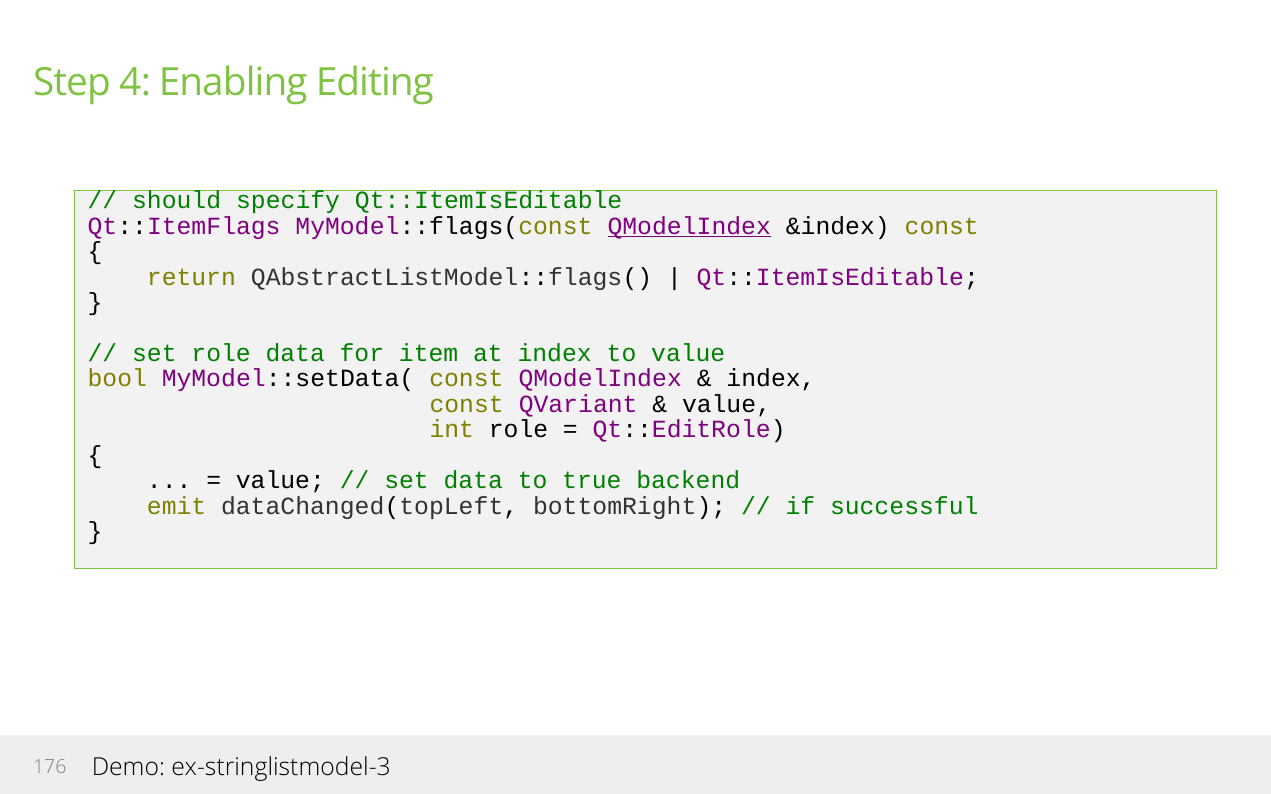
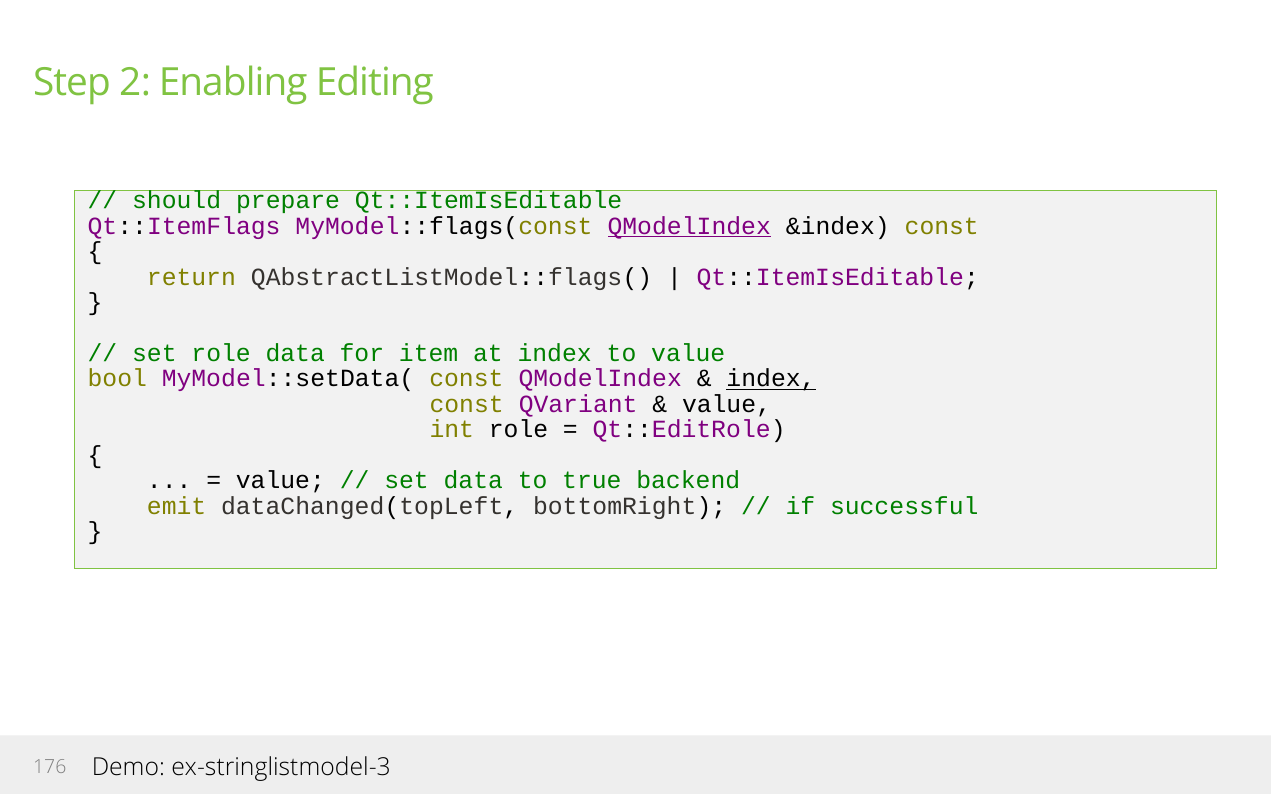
4: 4 -> 2
specify: specify -> prepare
index at (771, 379) underline: none -> present
